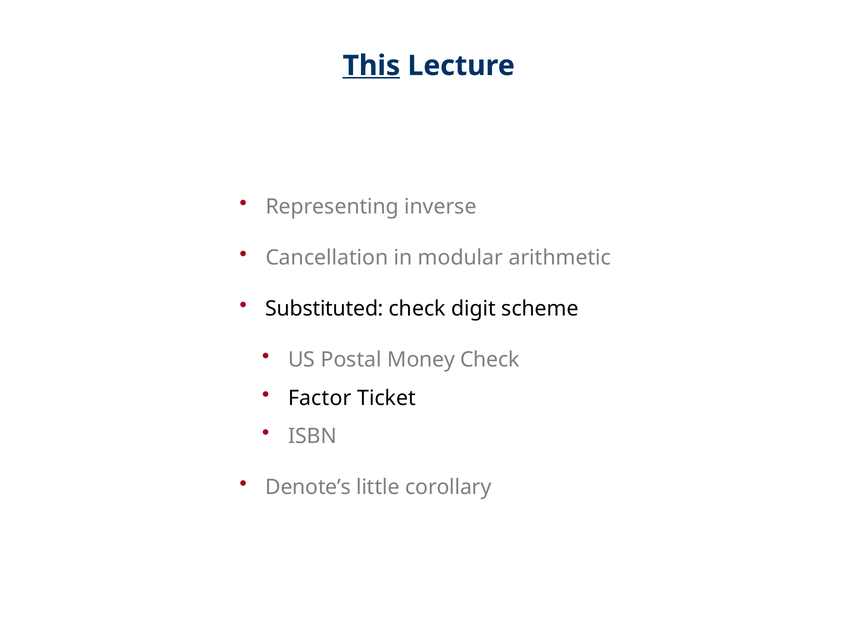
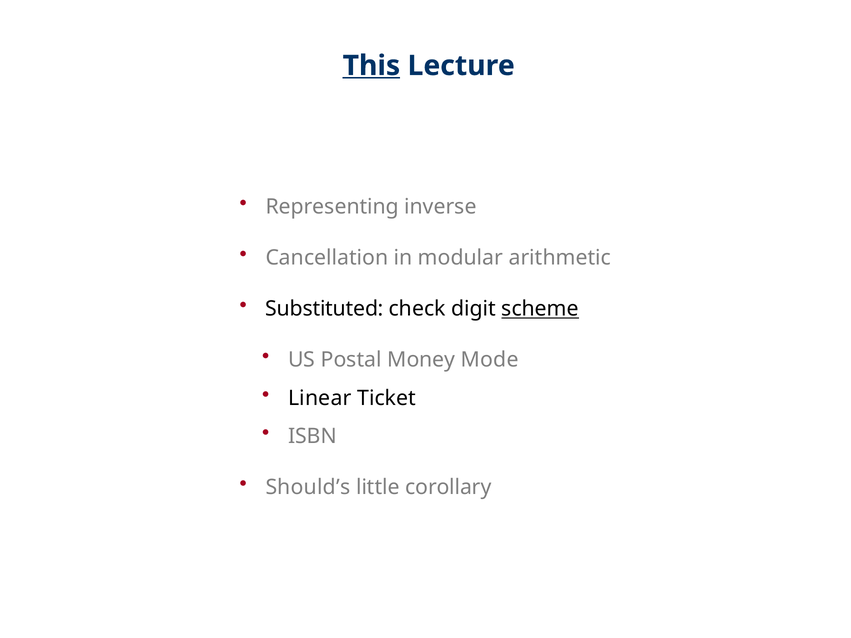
scheme underline: none -> present
Money Check: Check -> Mode
Factor: Factor -> Linear
Denote’s: Denote’s -> Should’s
